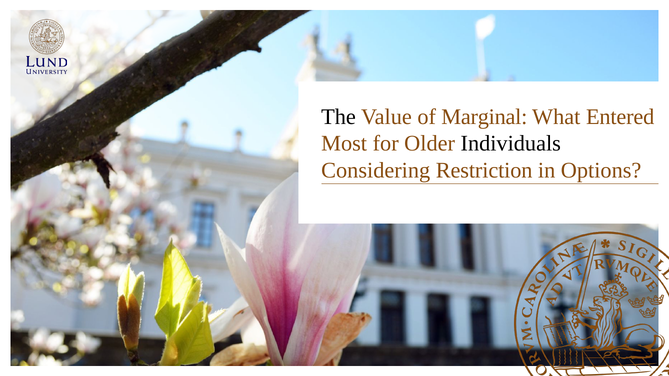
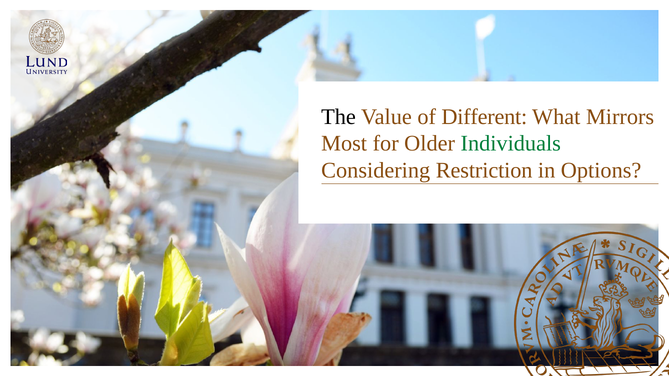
Marginal: Marginal -> Different
Entered: Entered -> Mirrors
Individuals colour: black -> green
